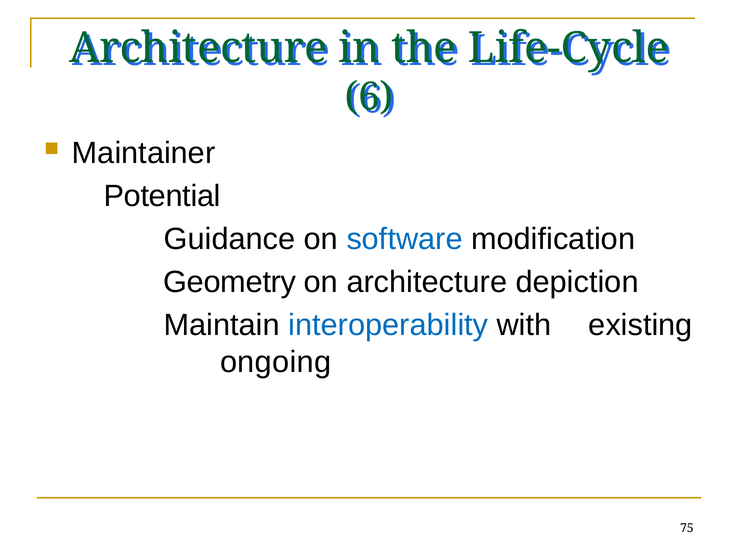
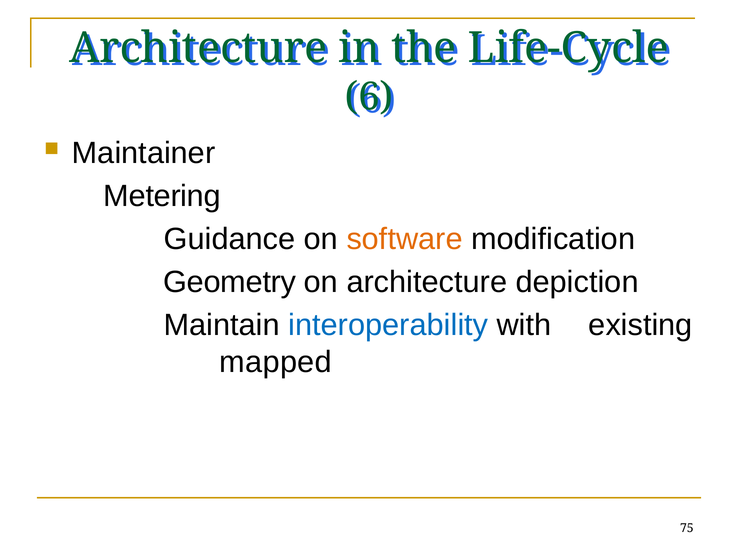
Potential: Potential -> Metering
software colour: blue -> orange
ongoing: ongoing -> mapped
